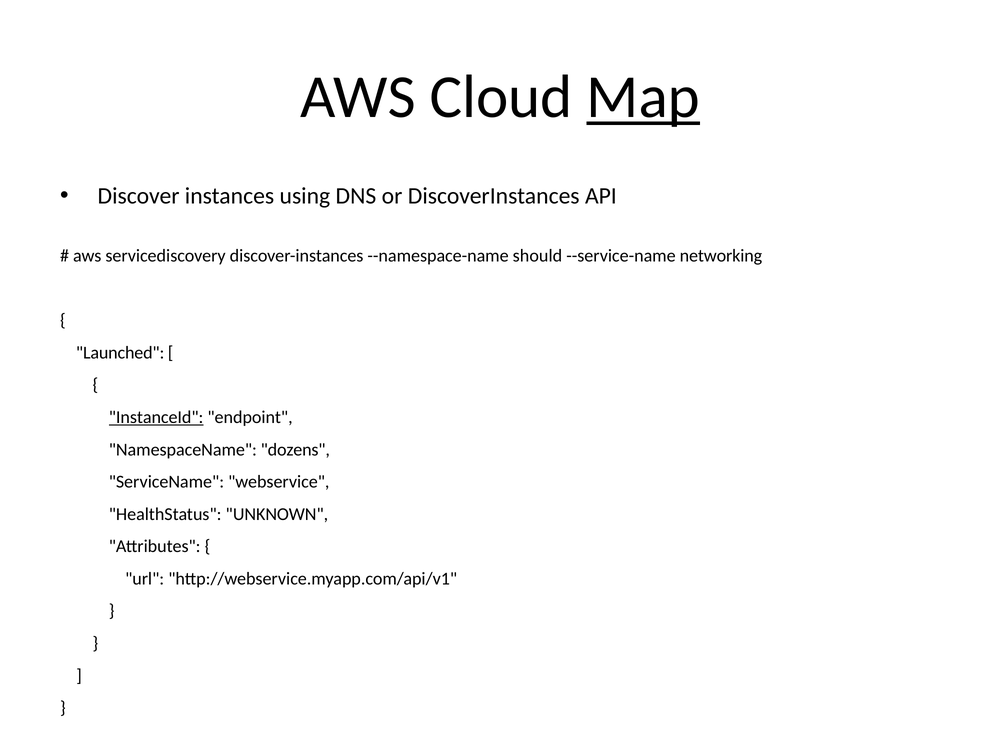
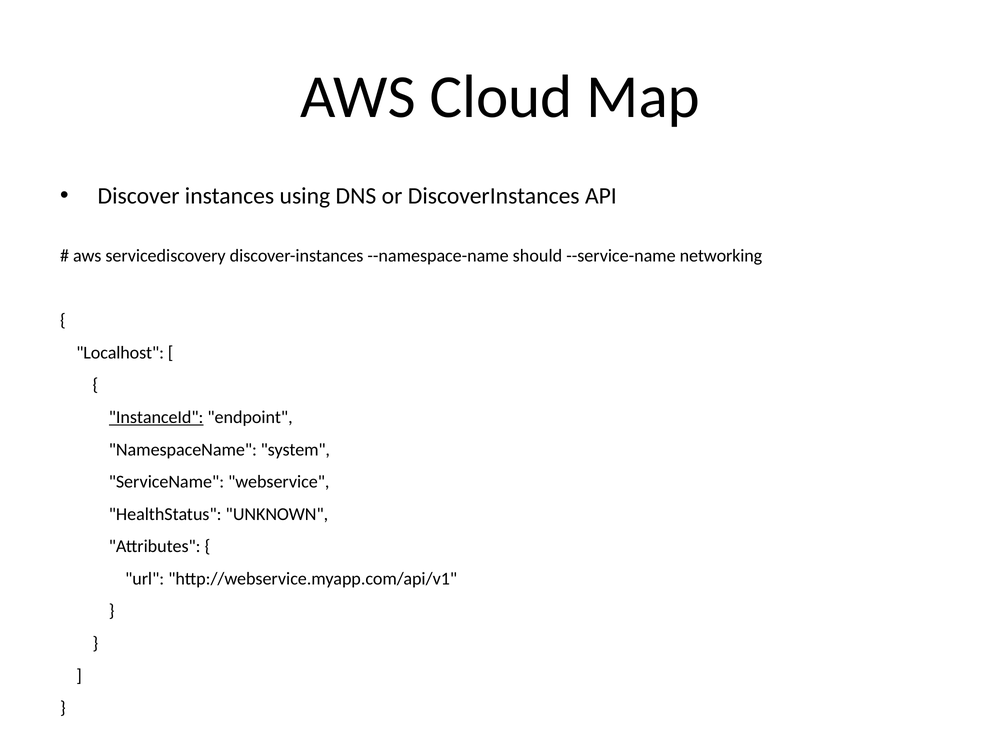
Map underline: present -> none
Launched: Launched -> Localhost
dozens: dozens -> system
